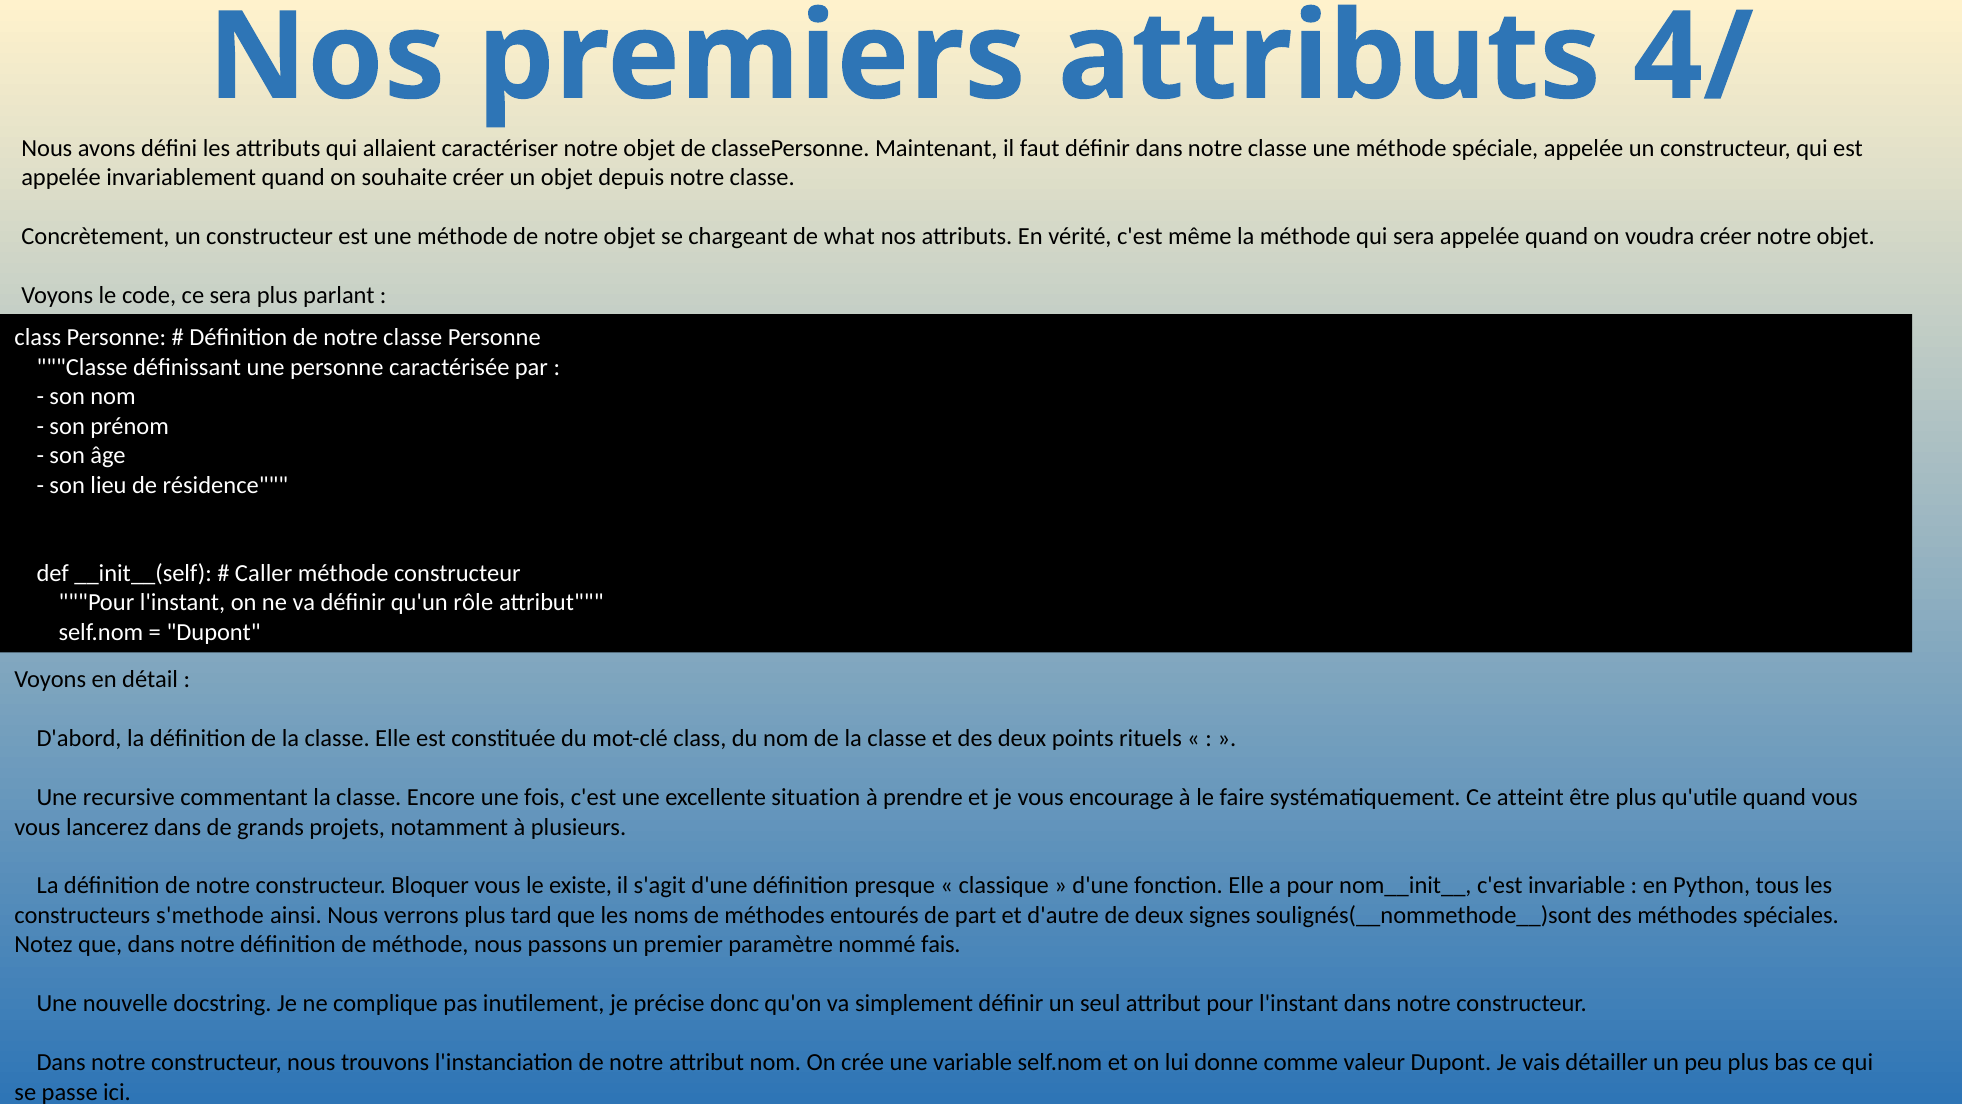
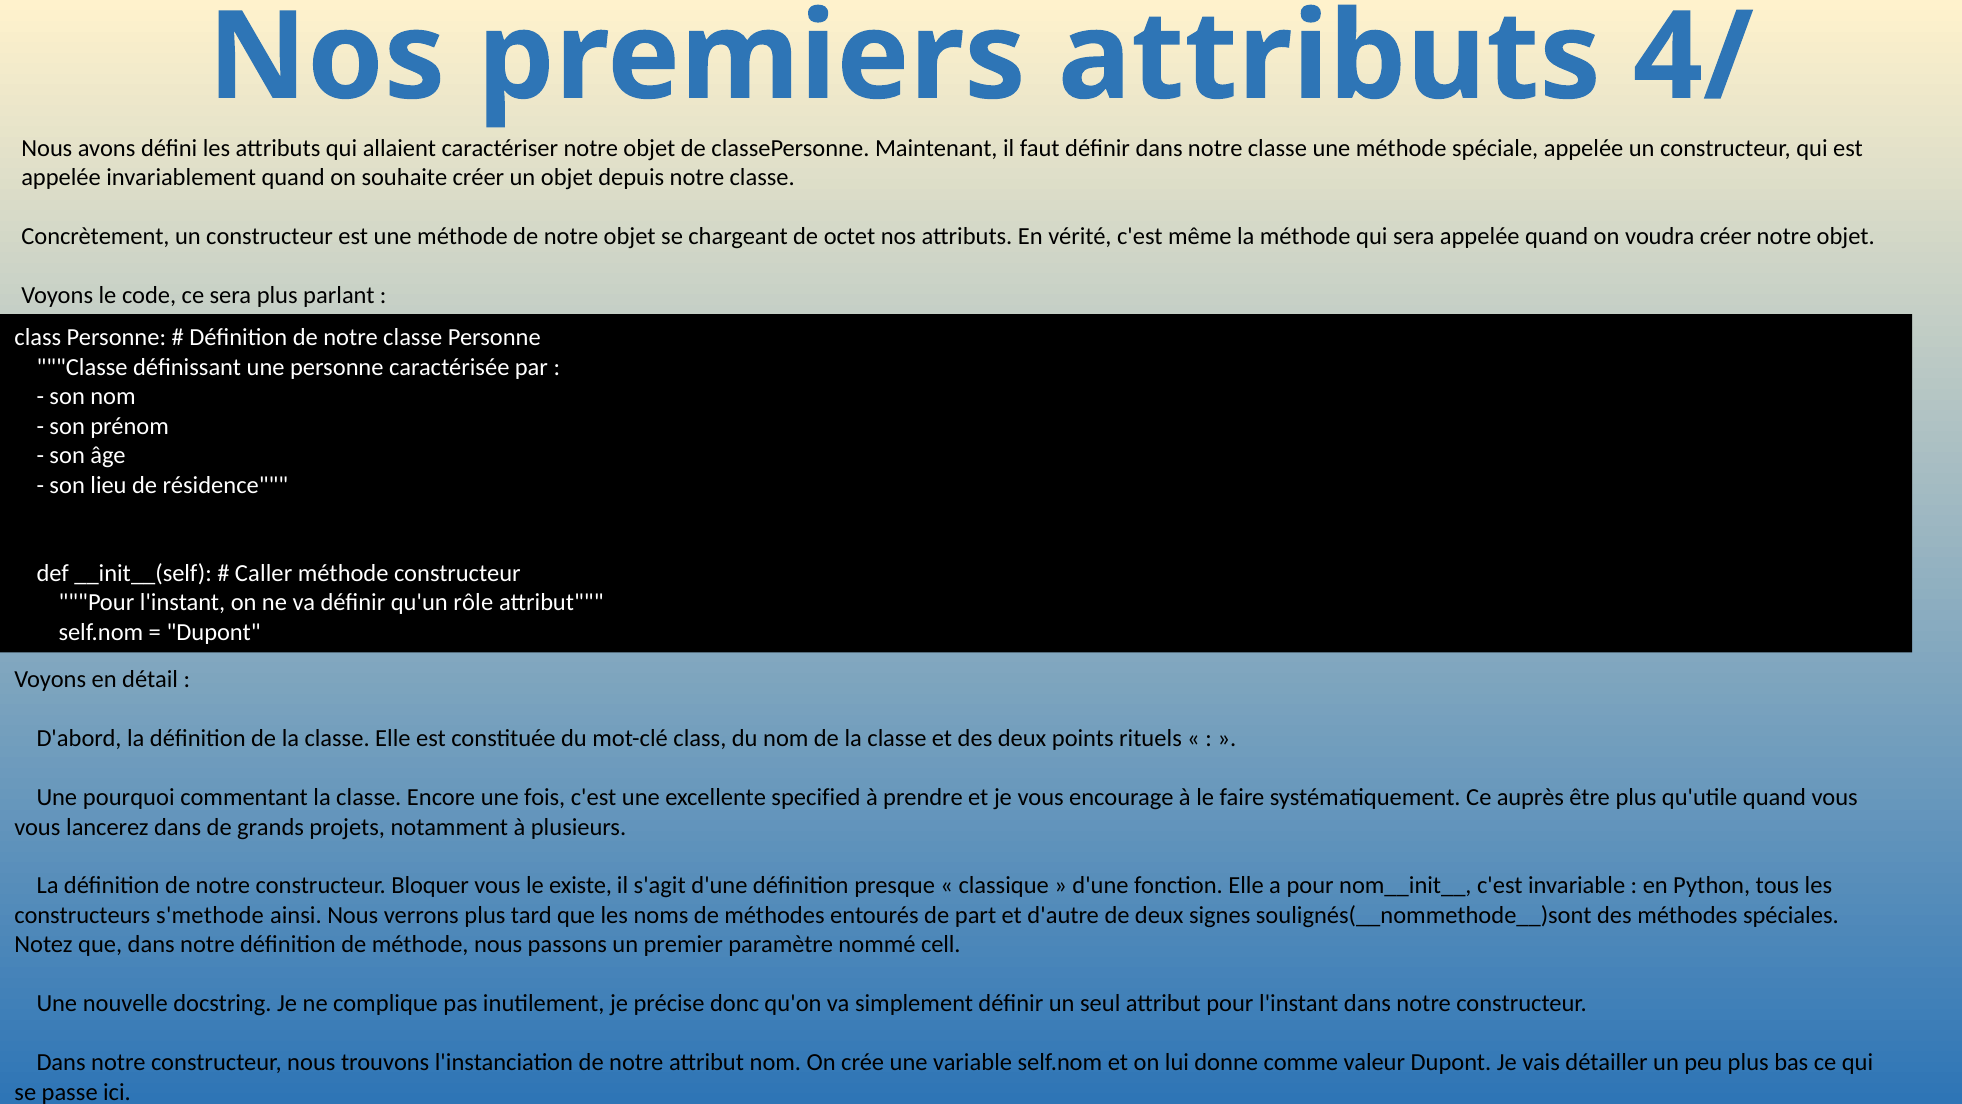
what: what -> octet
recursive: recursive -> pourquoi
situation: situation -> specified
atteint: atteint -> auprès
fais: fais -> cell
